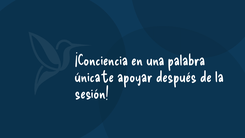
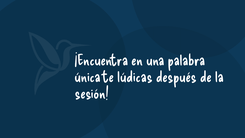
¡Conciencia: ¡Conciencia -> ¡Encuentra
apoyar: apoyar -> lúdicas
